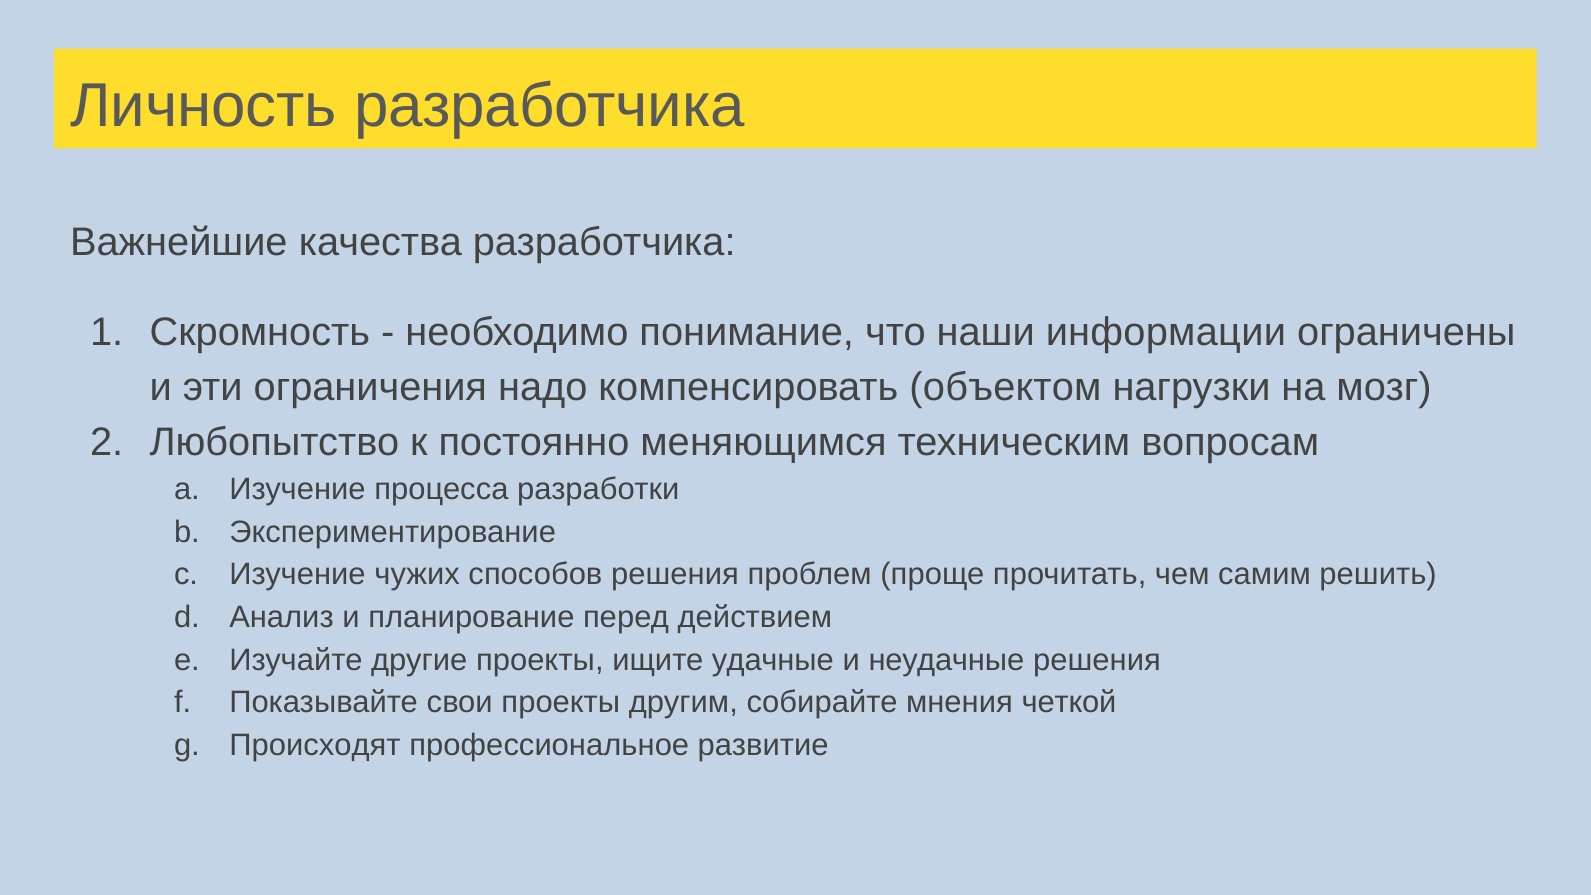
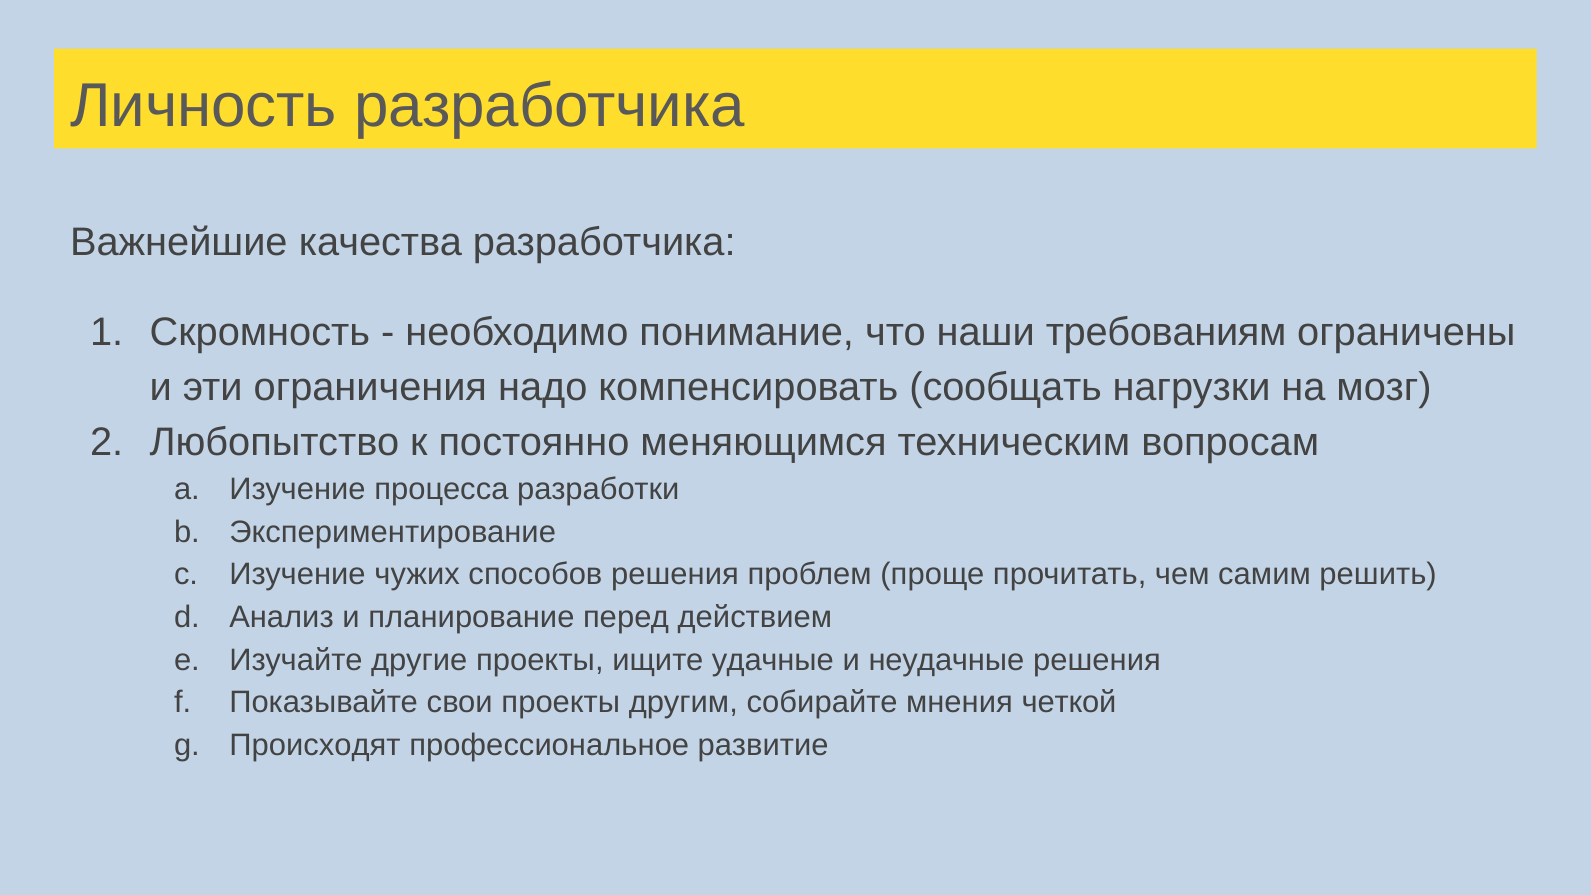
информации: информации -> требованиям
объектом: объектом -> сообщать
